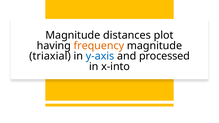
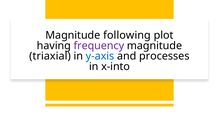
distances: distances -> following
frequency colour: orange -> purple
processed: processed -> processes
